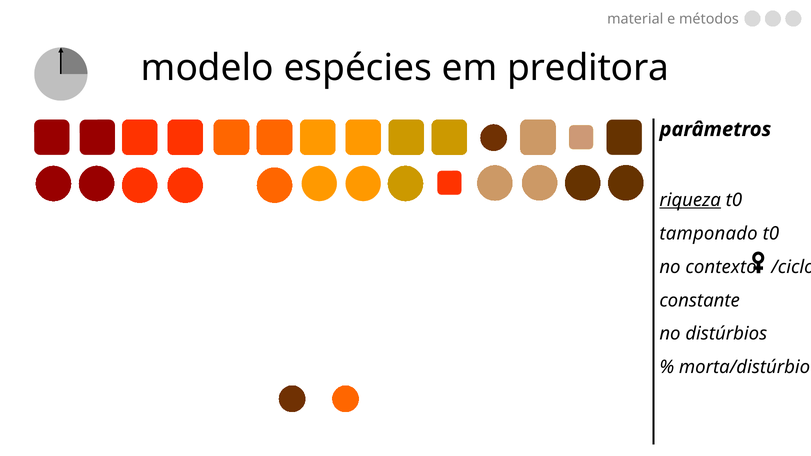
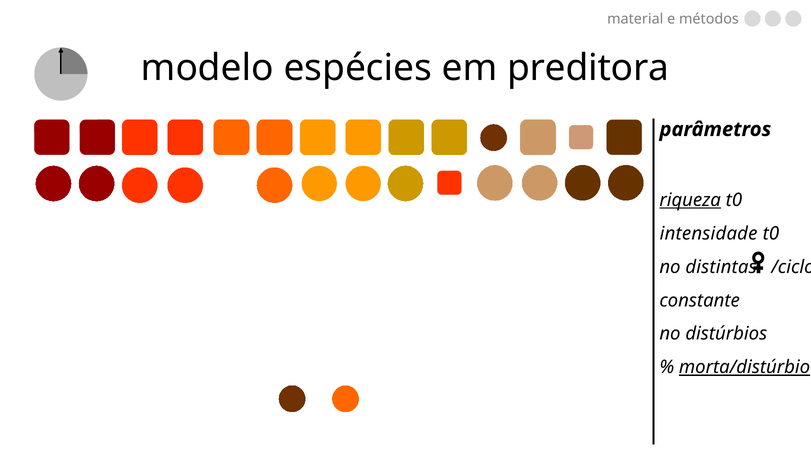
tamponado: tamponado -> intensidade
contexto: contexto -> distintas
morta/distúrbio underline: none -> present
